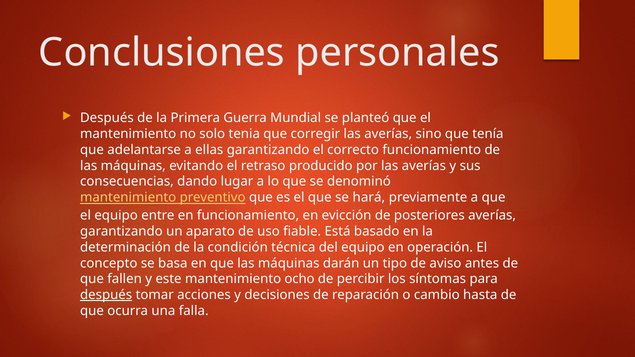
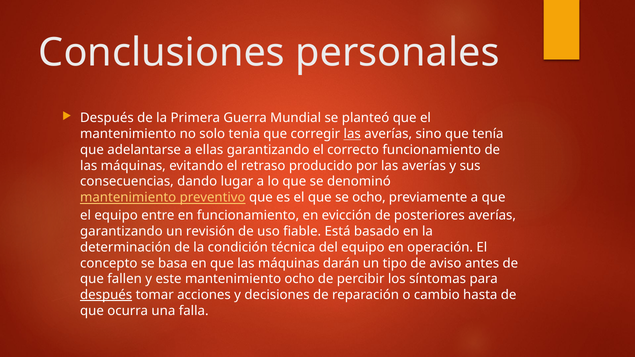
las at (352, 134) underline: none -> present
se hará: hará -> ocho
aparato: aparato -> revisión
